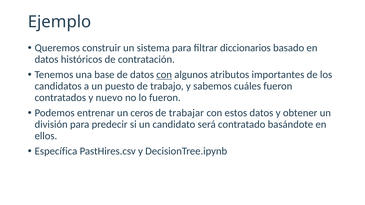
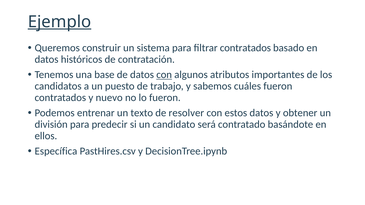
Ejemplo underline: none -> present
filtrar diccionarios: diccionarios -> contratados
ceros: ceros -> texto
trabajar: trabajar -> resolver
